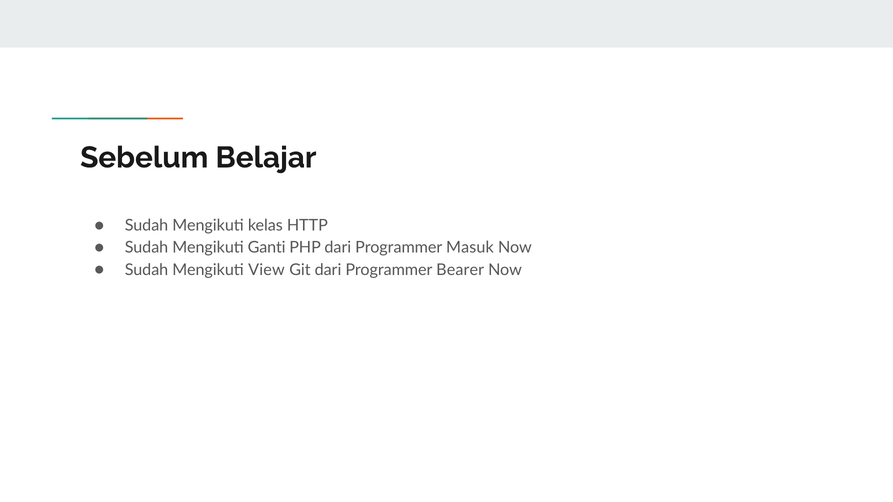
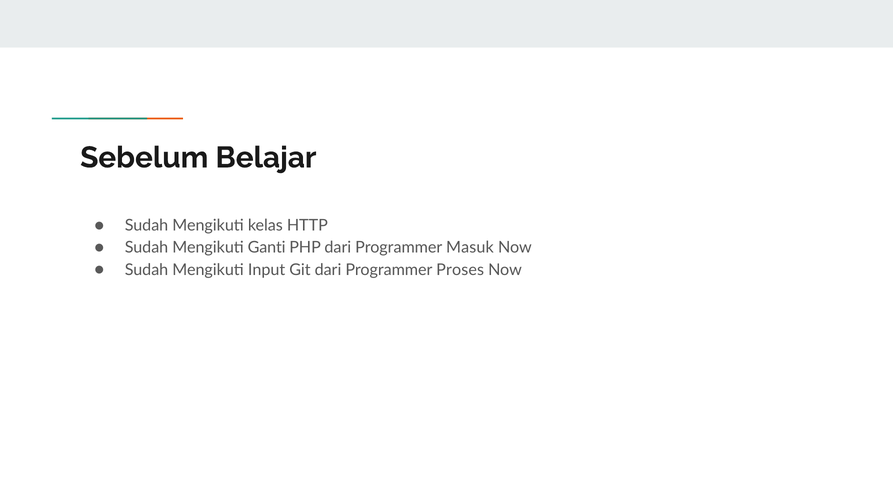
View: View -> Input
Bearer: Bearer -> Proses
